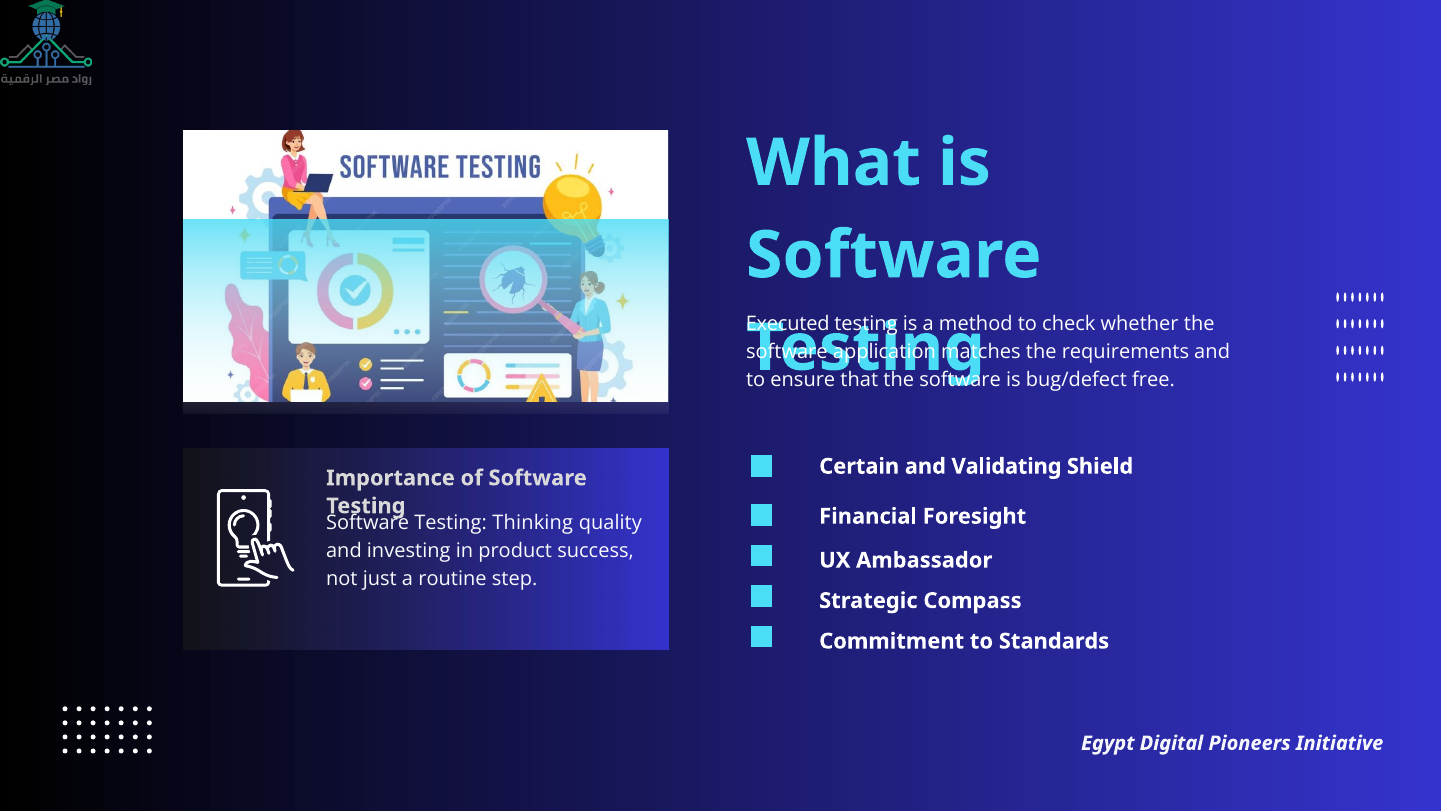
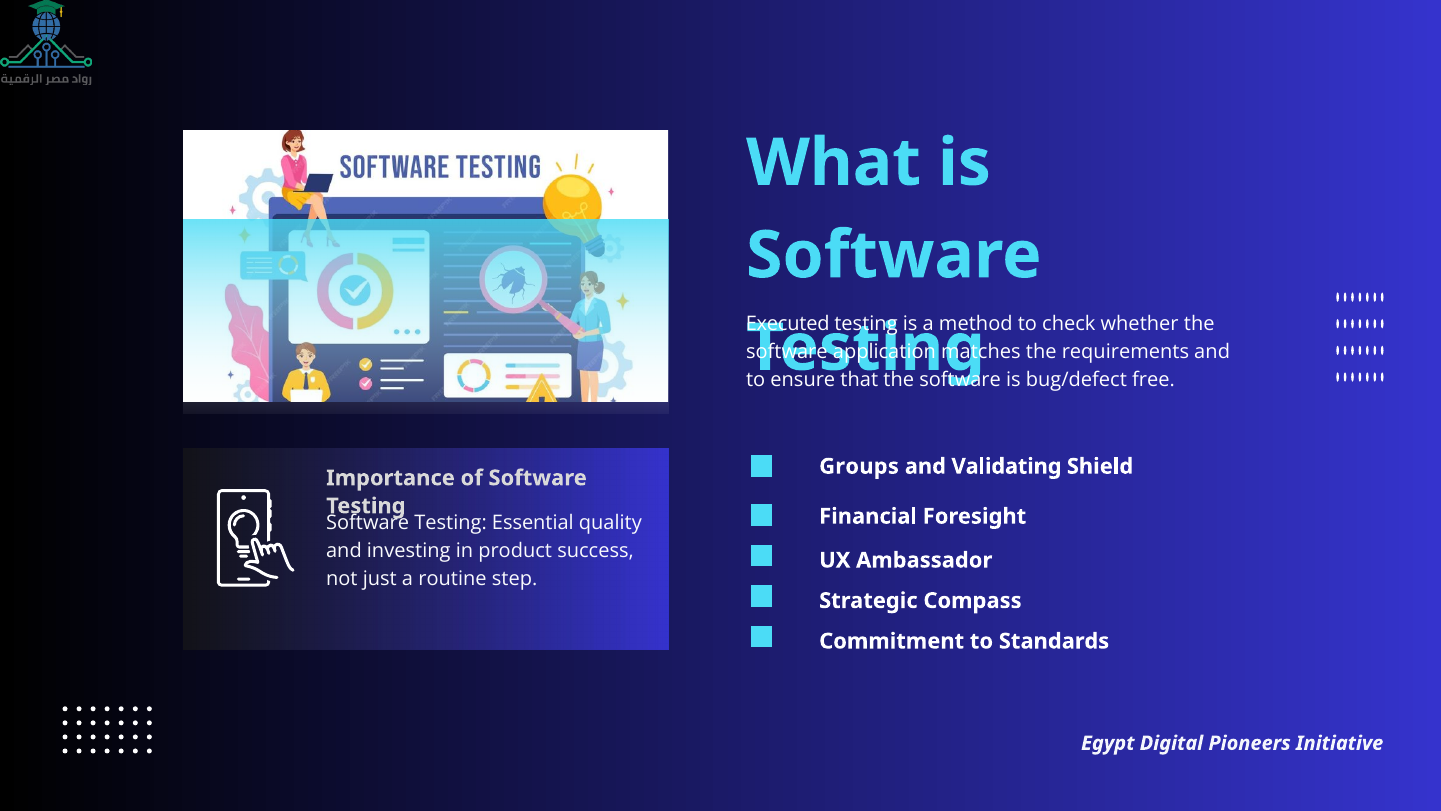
Certain: Certain -> Groups
Thinking: Thinking -> Essential
